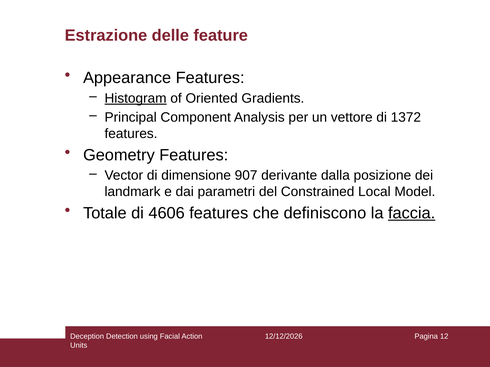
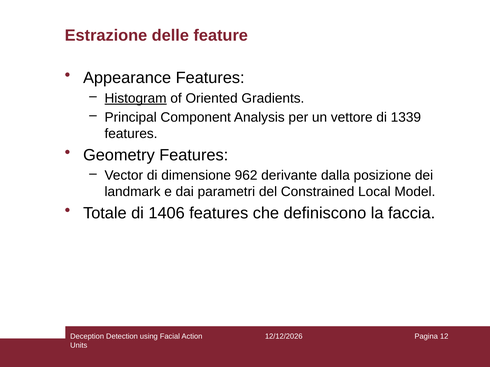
1372: 1372 -> 1339
907: 907 -> 962
4606: 4606 -> 1406
faccia underline: present -> none
